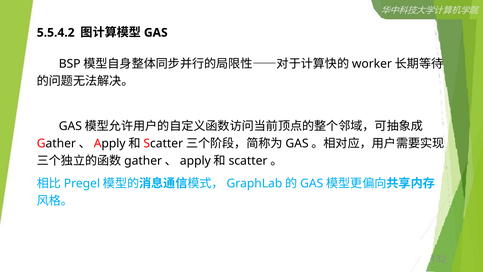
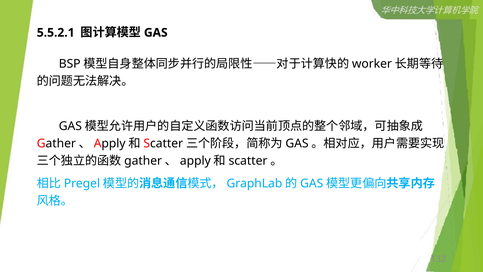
5.5.4.2: 5.5.4.2 -> 5.5.2.1
